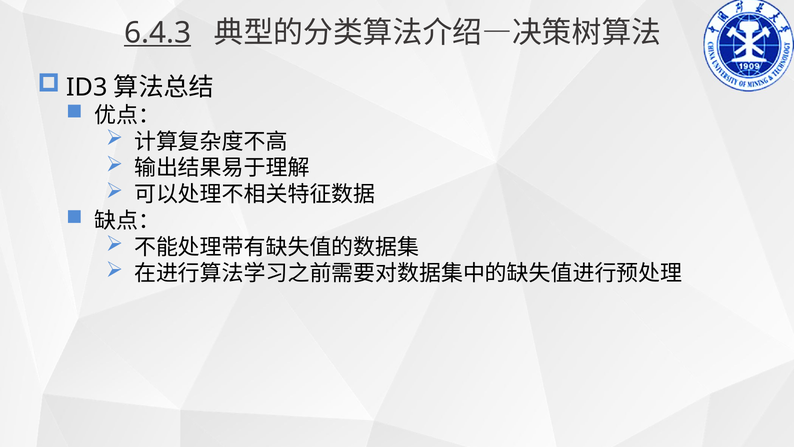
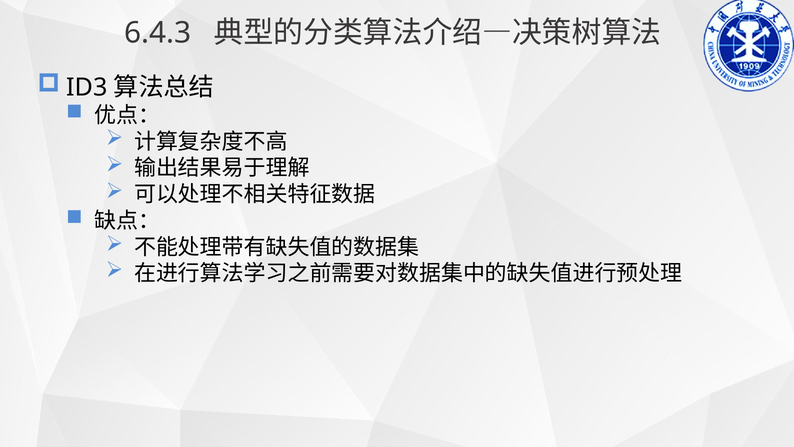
6.4.3 underline: present -> none
